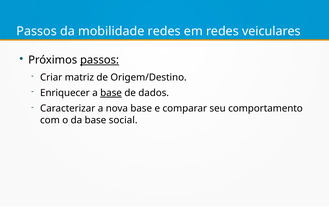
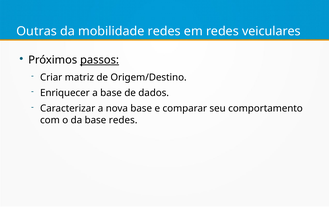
Passos at (37, 31): Passos -> Outras
base at (111, 93) underline: present -> none
base social: social -> redes
